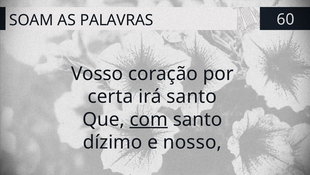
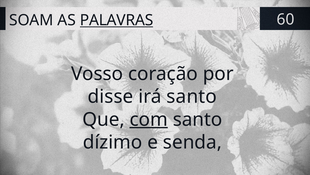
PALAVRAS underline: none -> present
certa: certa -> disse
nosso: nosso -> senda
